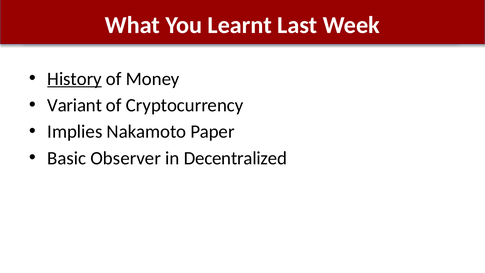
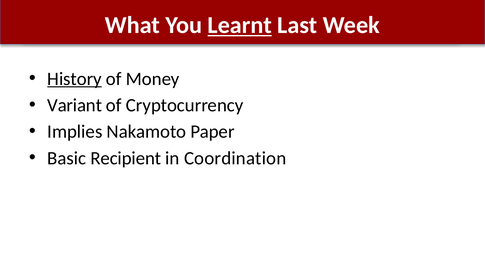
Learnt underline: none -> present
Observer: Observer -> Recipient
Decentralized: Decentralized -> Coordination
